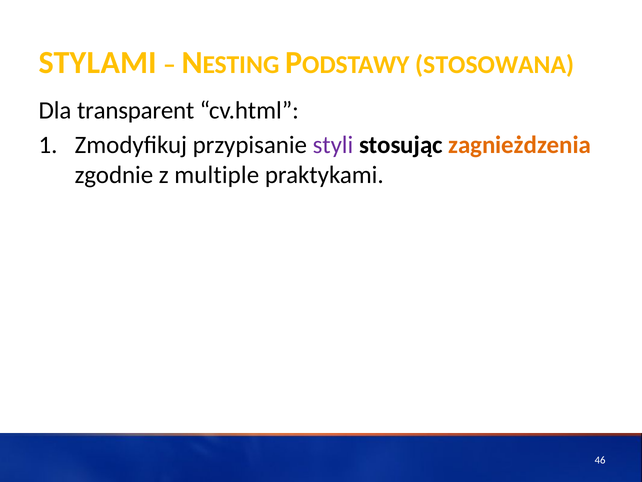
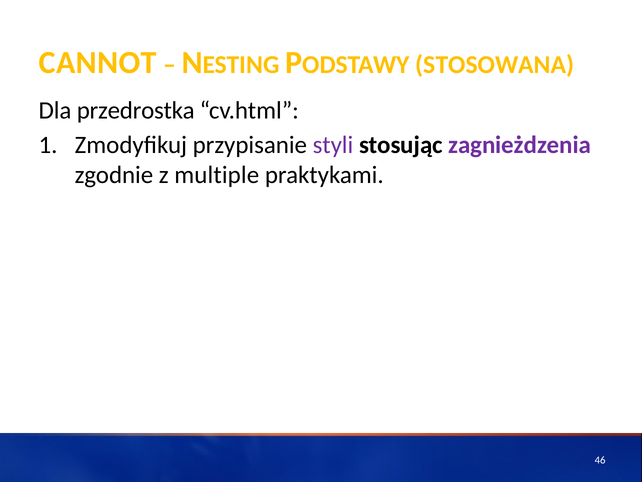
STYLAMI: STYLAMI -> CANNOT
transparent: transparent -> przedrostka
zagnieżdzenia colour: orange -> purple
